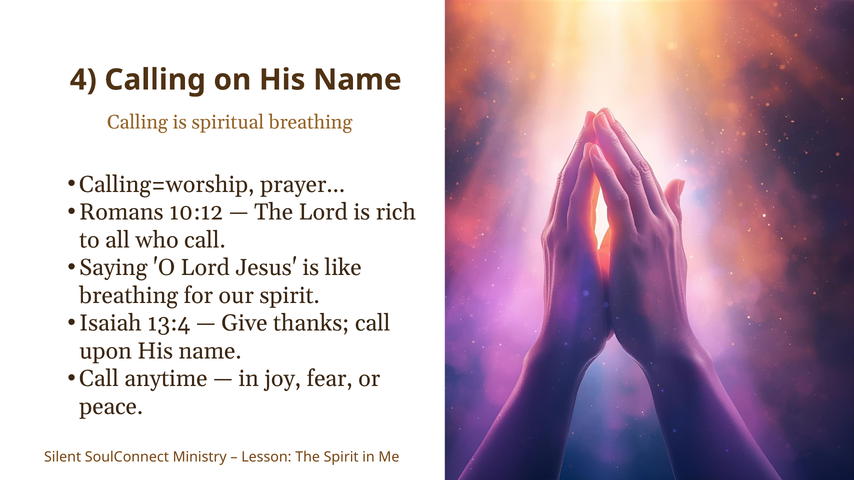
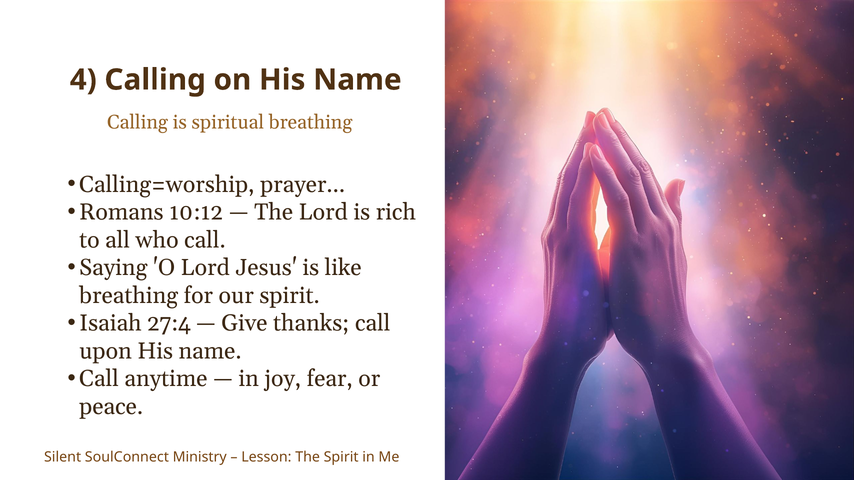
13:4: 13:4 -> 27:4
